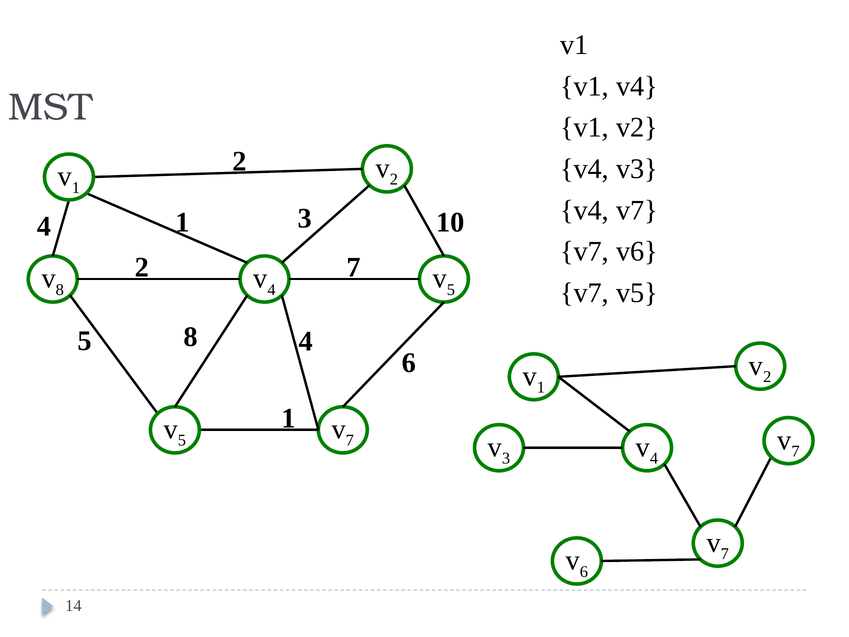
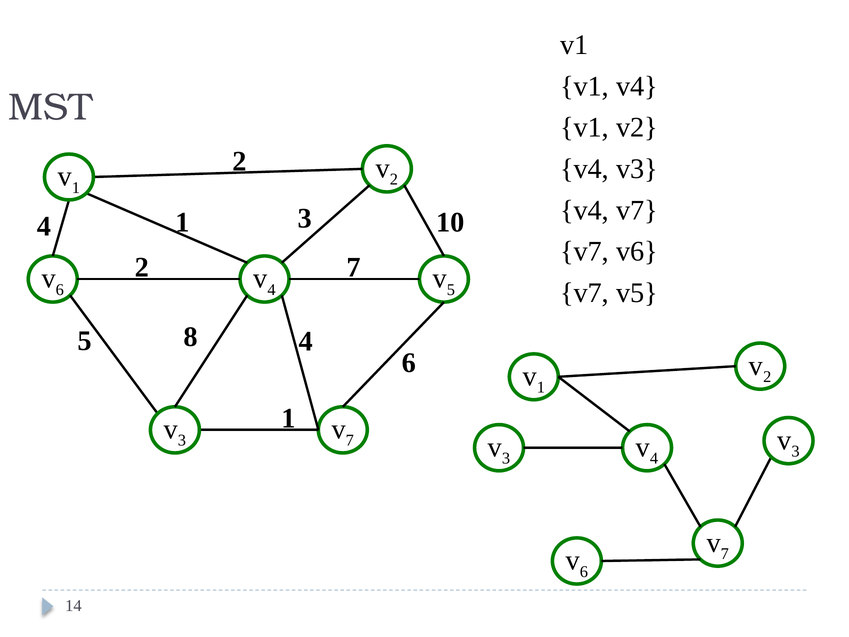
8 at (60, 290): 8 -> 6
5 at (182, 440): 5 -> 3
7 at (796, 451): 7 -> 3
